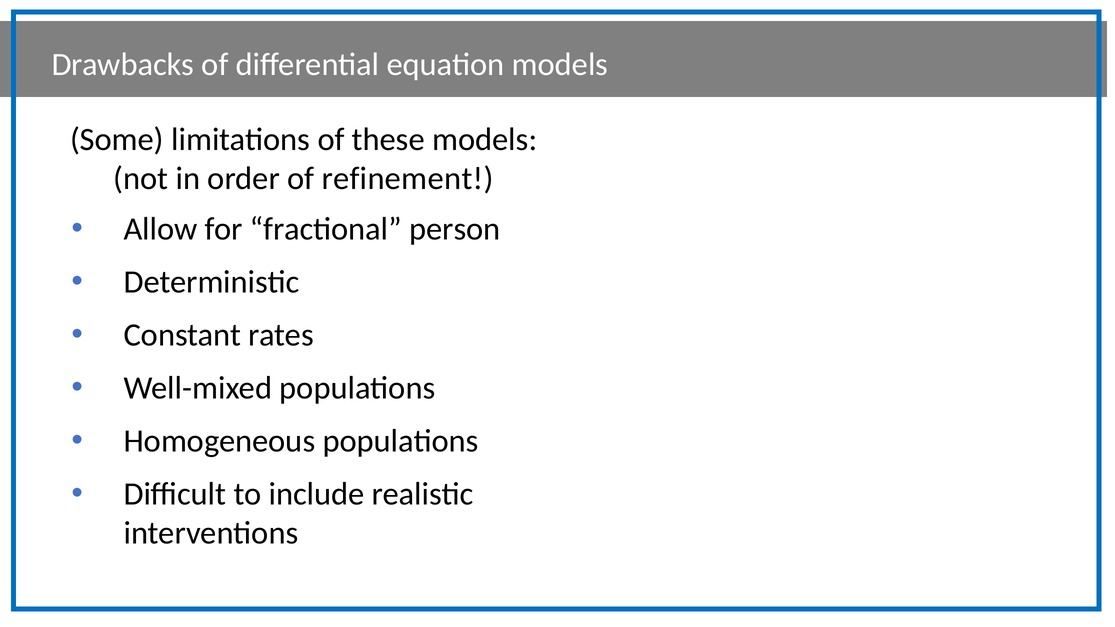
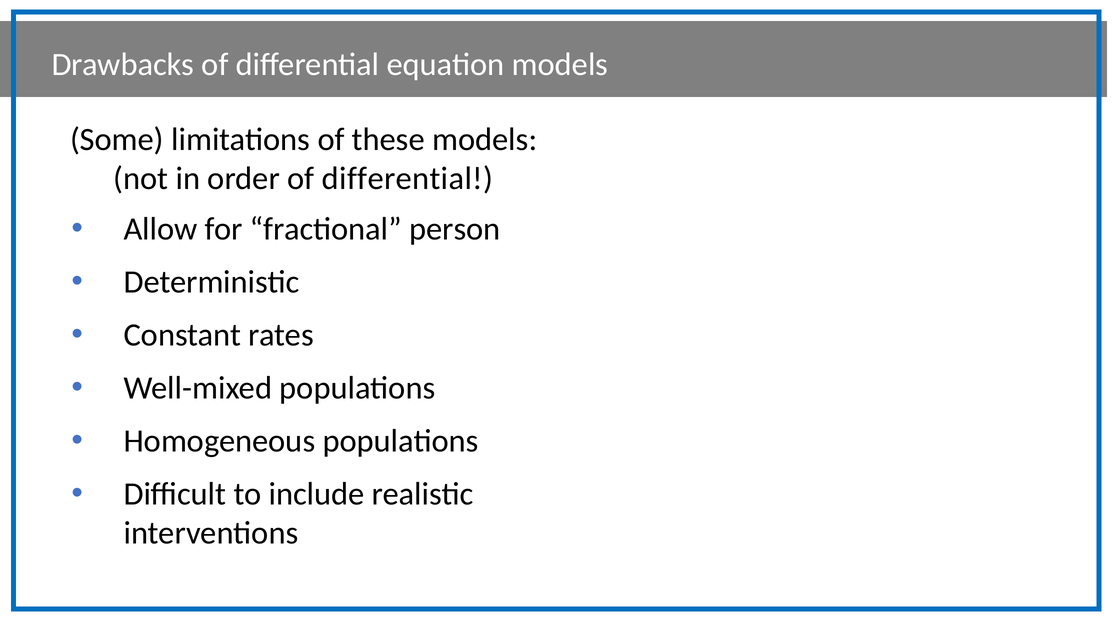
order of refinement: refinement -> differential
